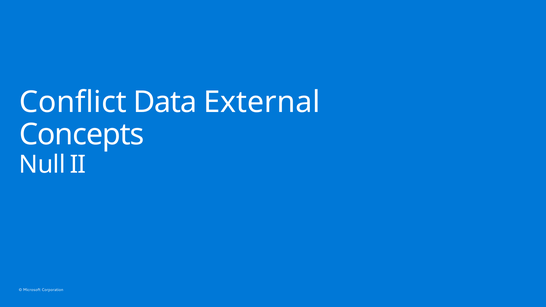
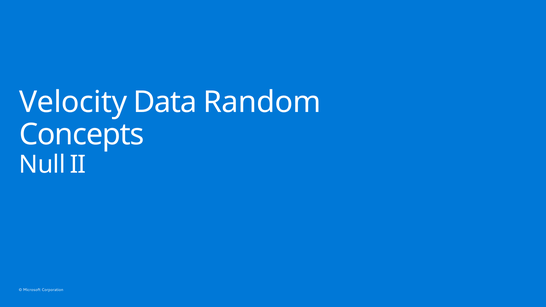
Conflict: Conflict -> Velocity
External: External -> Random
